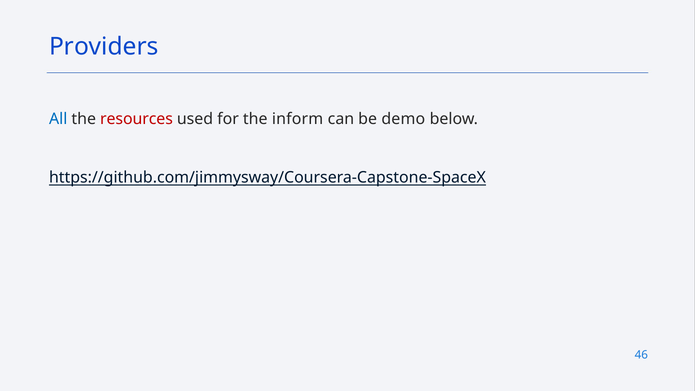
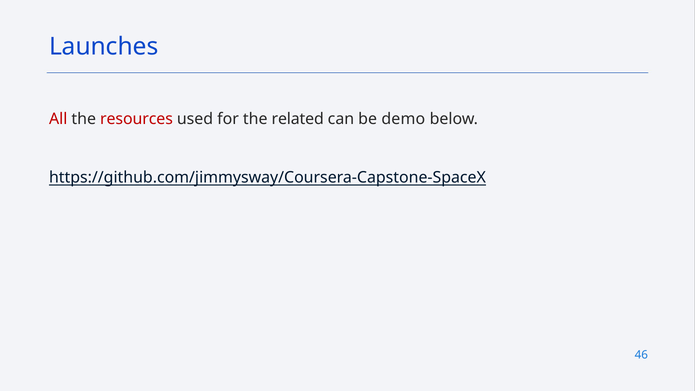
Providers: Providers -> Launches
All colour: blue -> red
inform: inform -> related
